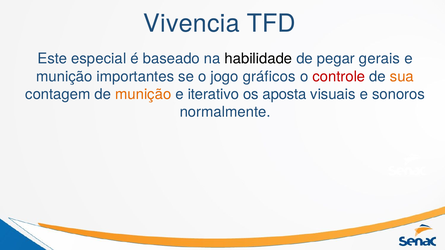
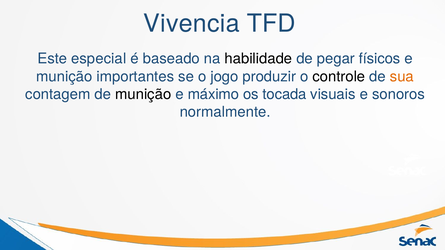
gerais: gerais -> físicos
gráficos: gráficos -> produzir
controle colour: red -> black
munição at (143, 94) colour: orange -> black
iterativo: iterativo -> máximo
aposta: aposta -> tocada
